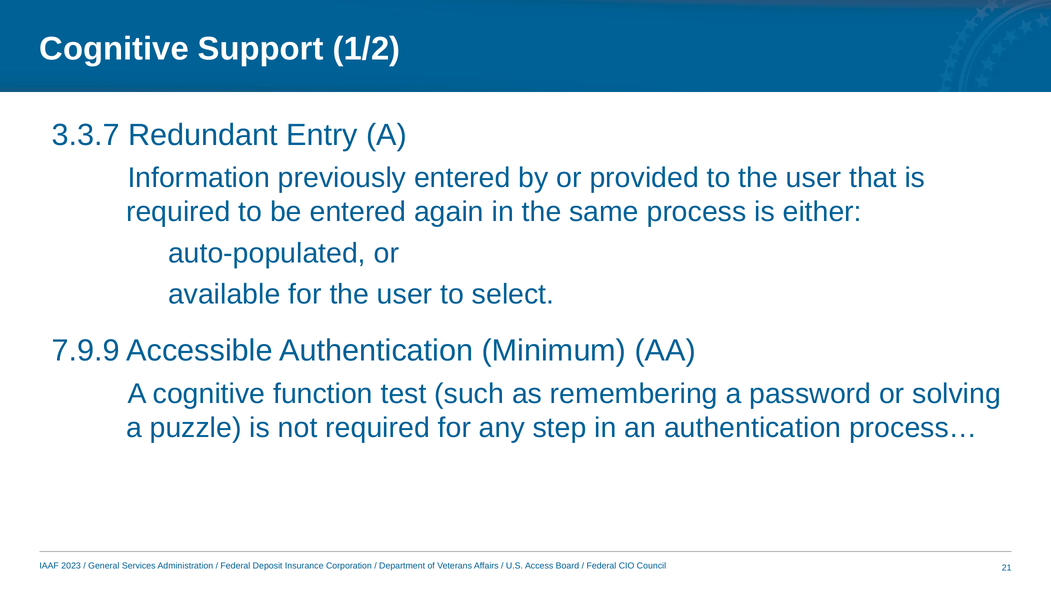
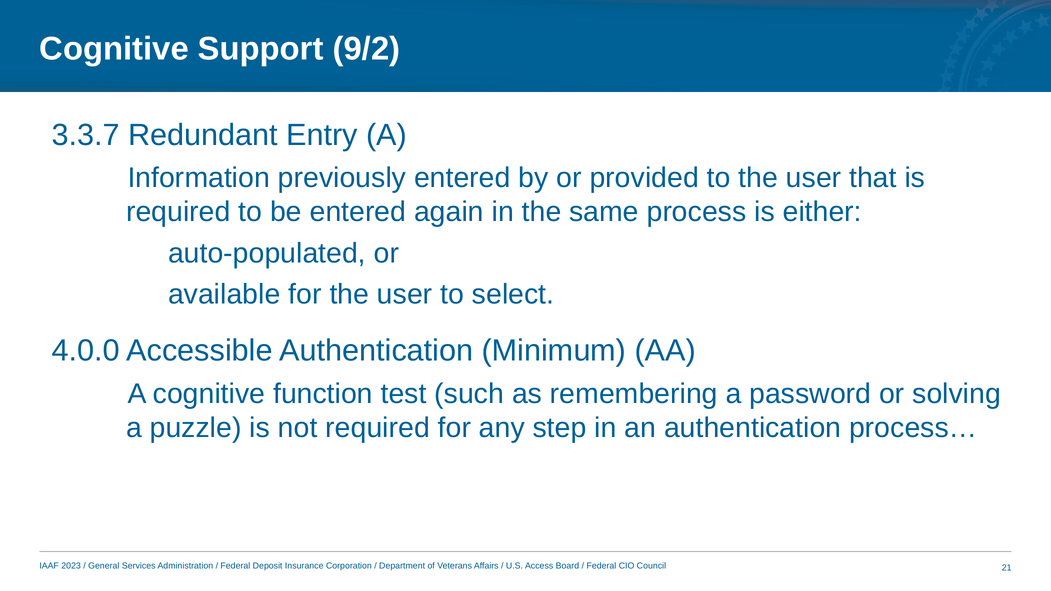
1/2: 1/2 -> 9/2
7.9.9: 7.9.9 -> 4.0.0
